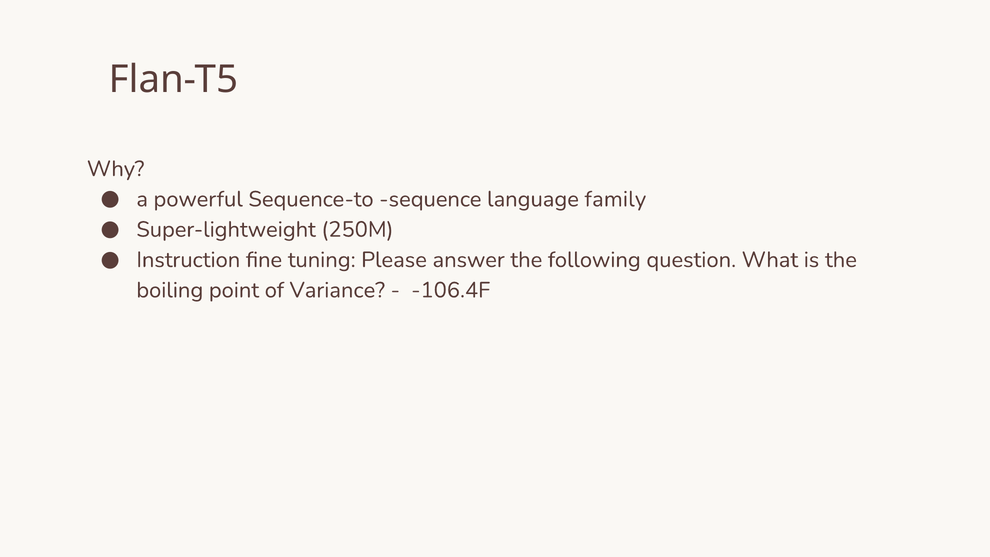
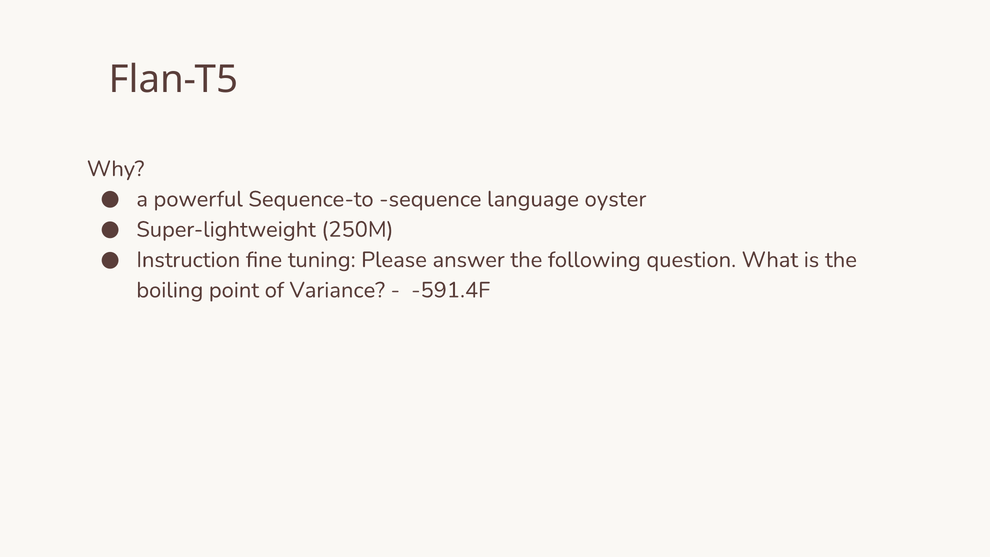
family: family -> oyster
-106.4F: -106.4F -> -591.4F
